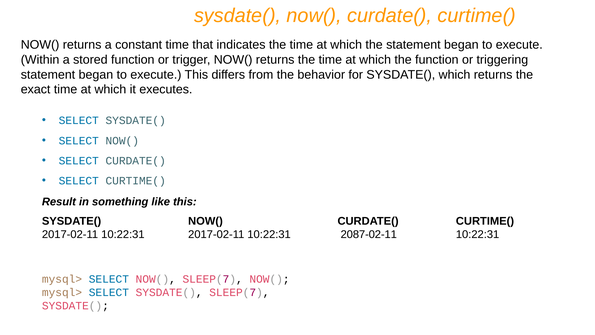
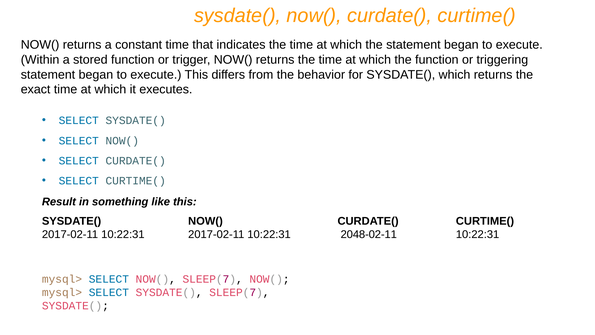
2087-02-11: 2087-02-11 -> 2048-02-11
